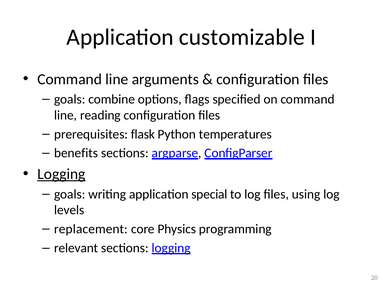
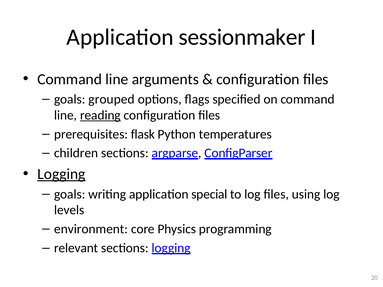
customizable: customizable -> sessionmaker
combine: combine -> grouped
reading underline: none -> present
benefits: benefits -> children
replacement: replacement -> environment
